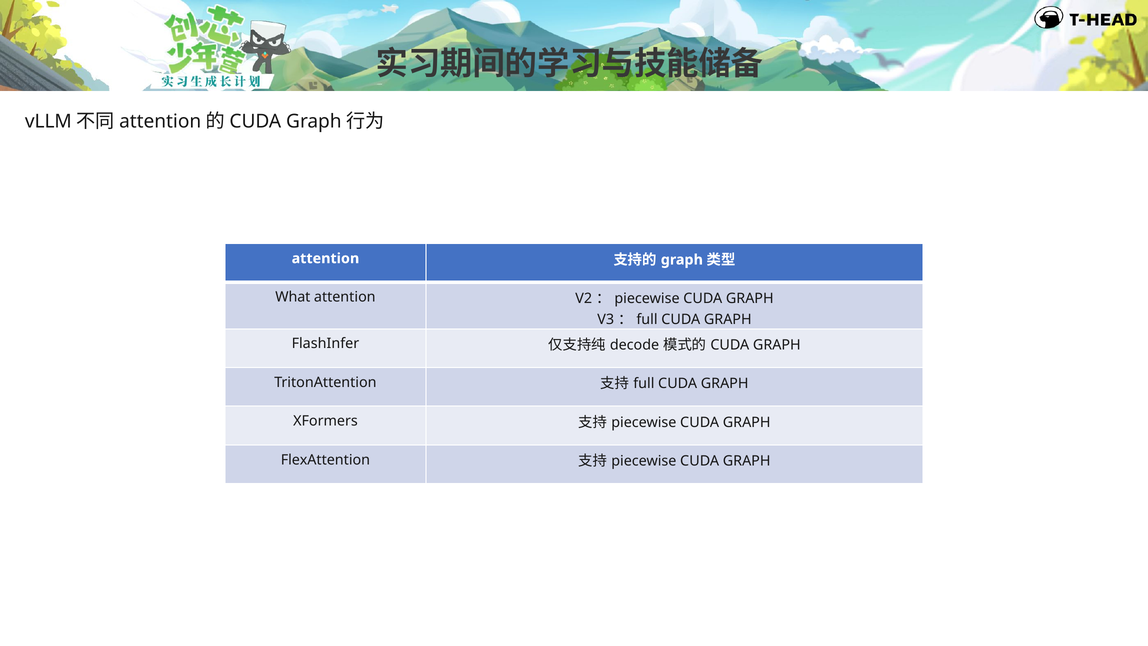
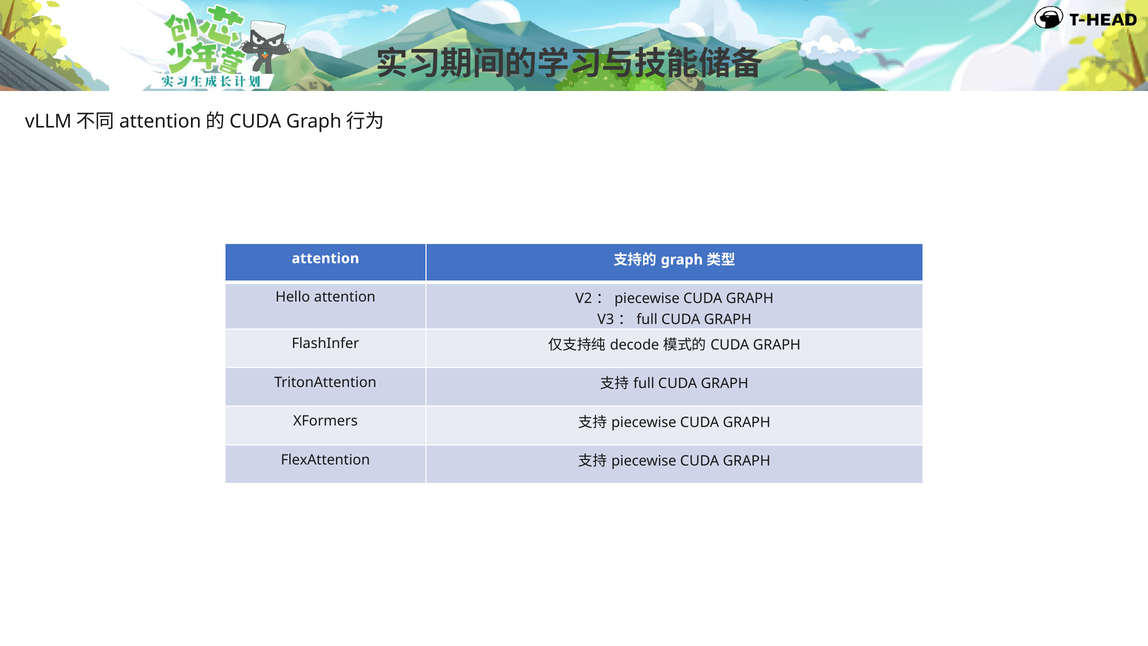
What: What -> Hello
